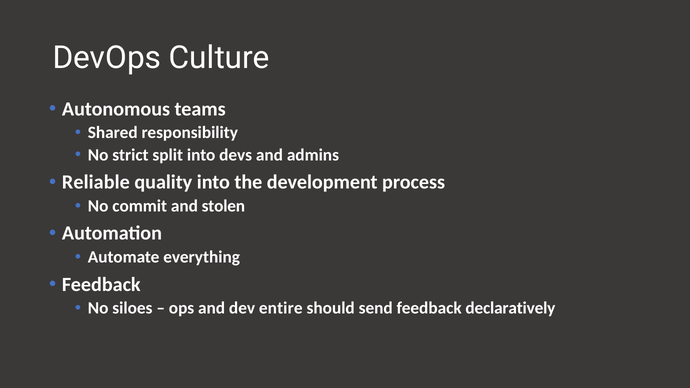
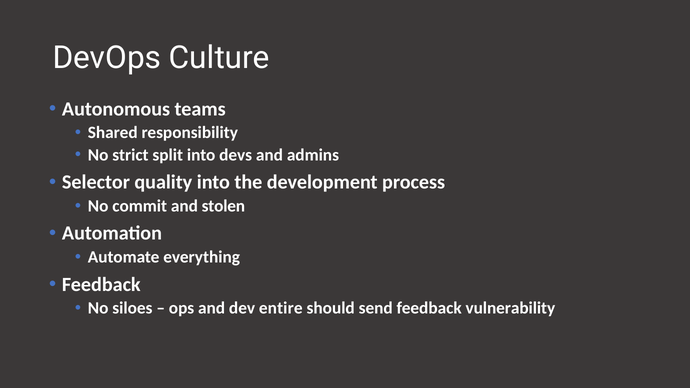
Reliable: Reliable -> Selector
declaratively: declaratively -> vulnerability
